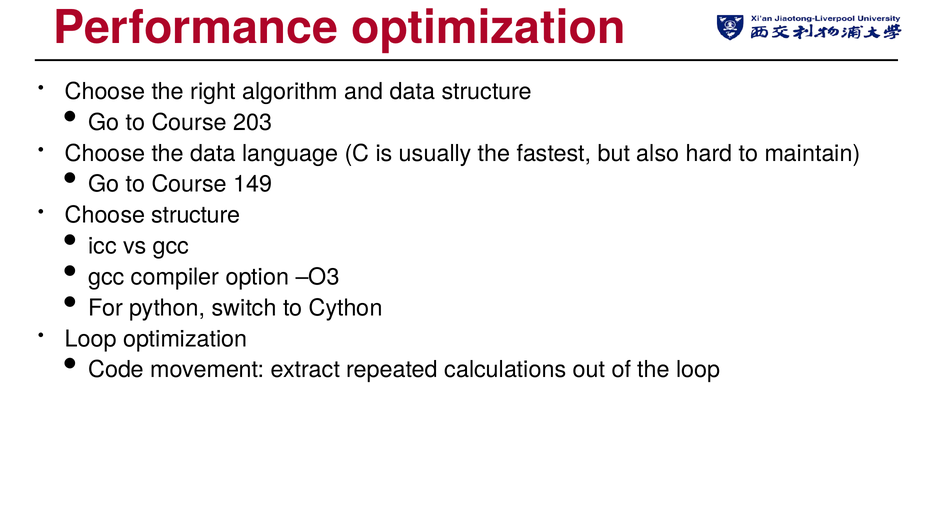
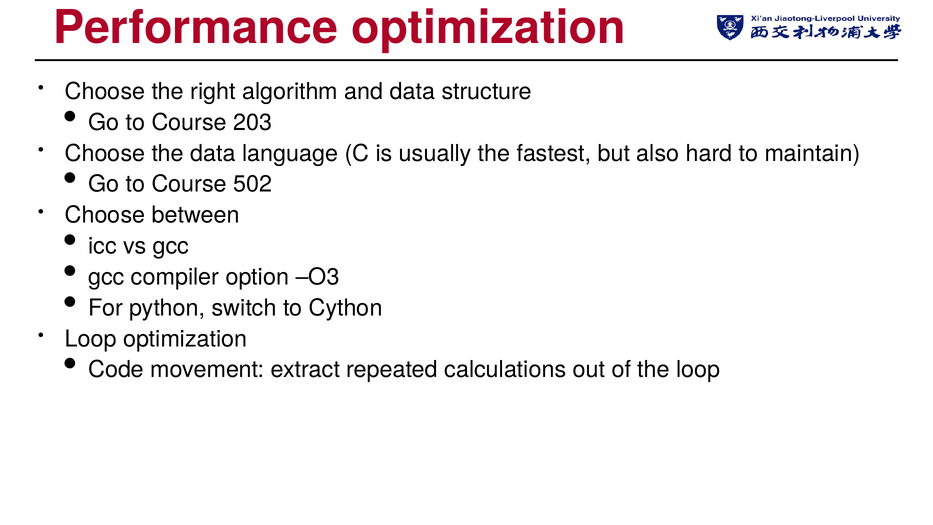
149: 149 -> 502
Choose structure: structure -> between
